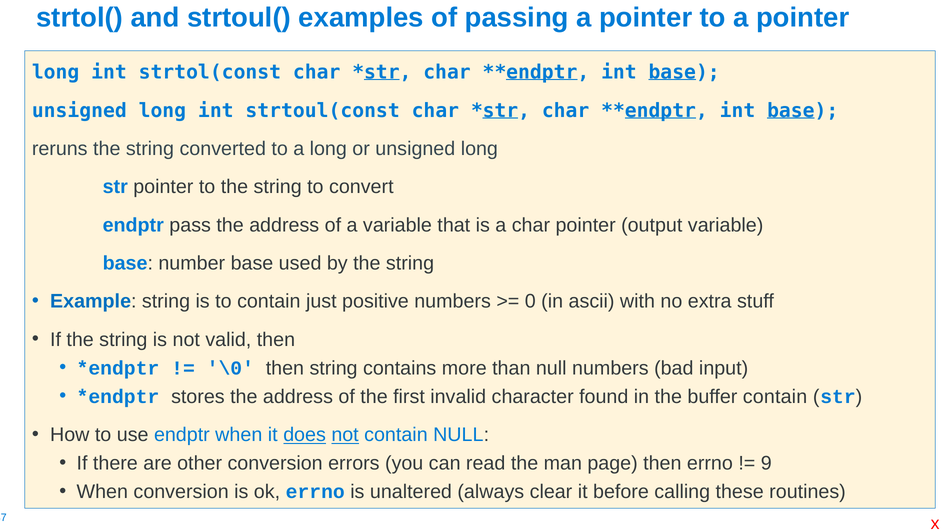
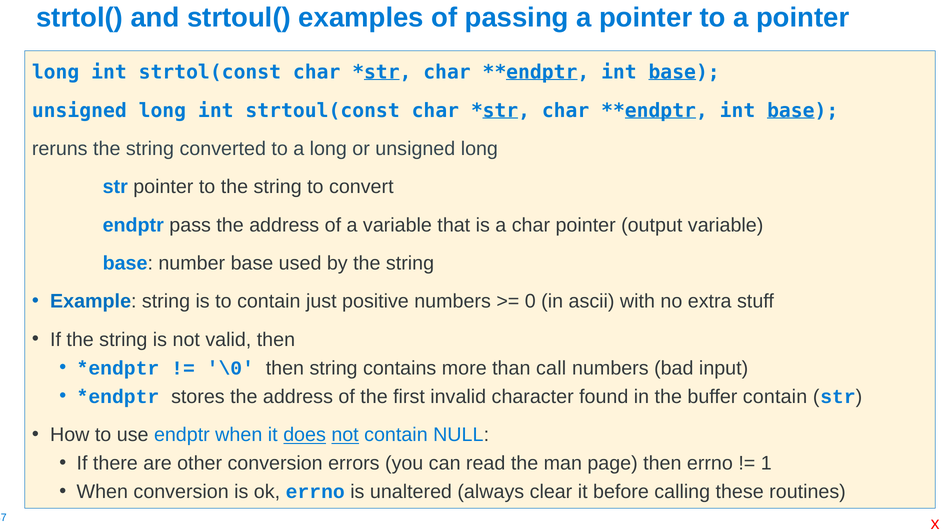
than null: null -> call
9: 9 -> 1
